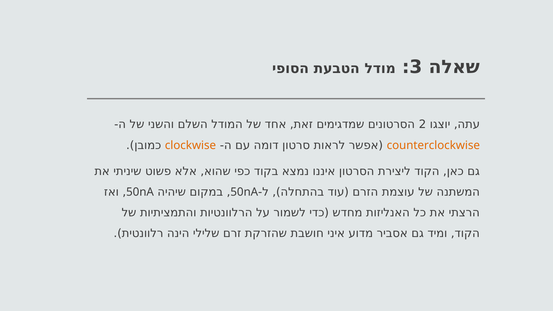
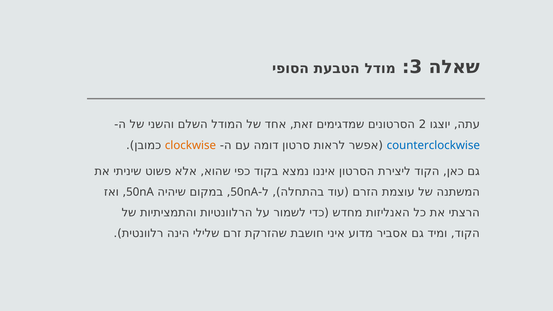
counterclockwise colour: orange -> blue
